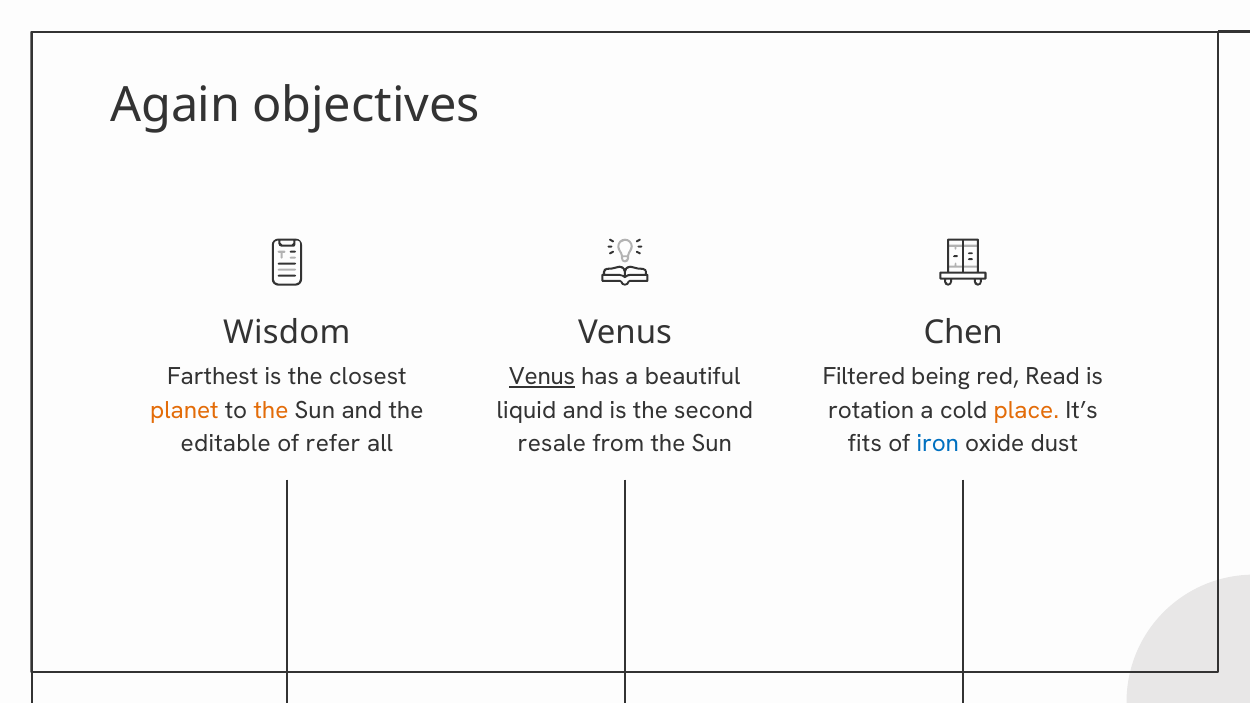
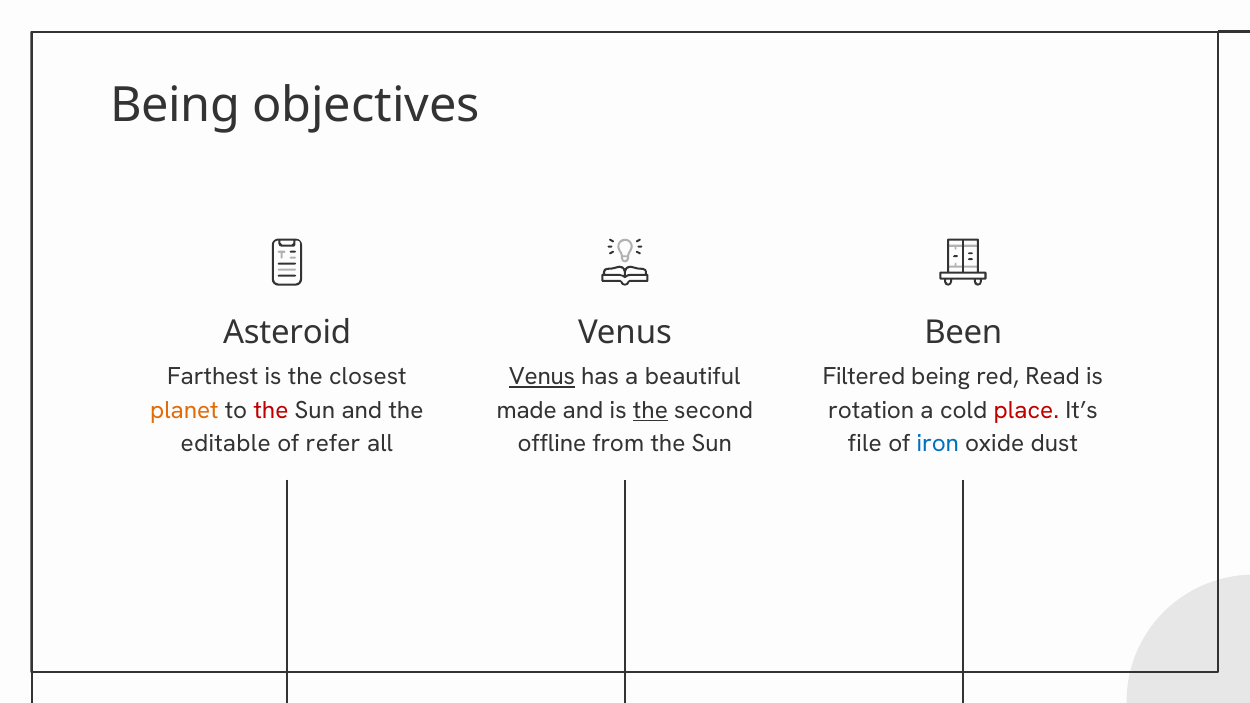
Again at (175, 106): Again -> Being
Wisdom: Wisdom -> Asteroid
Chen: Chen -> Been
the at (271, 410) colour: orange -> red
liquid: liquid -> made
the at (650, 410) underline: none -> present
place colour: orange -> red
resale: resale -> offline
fits: fits -> file
